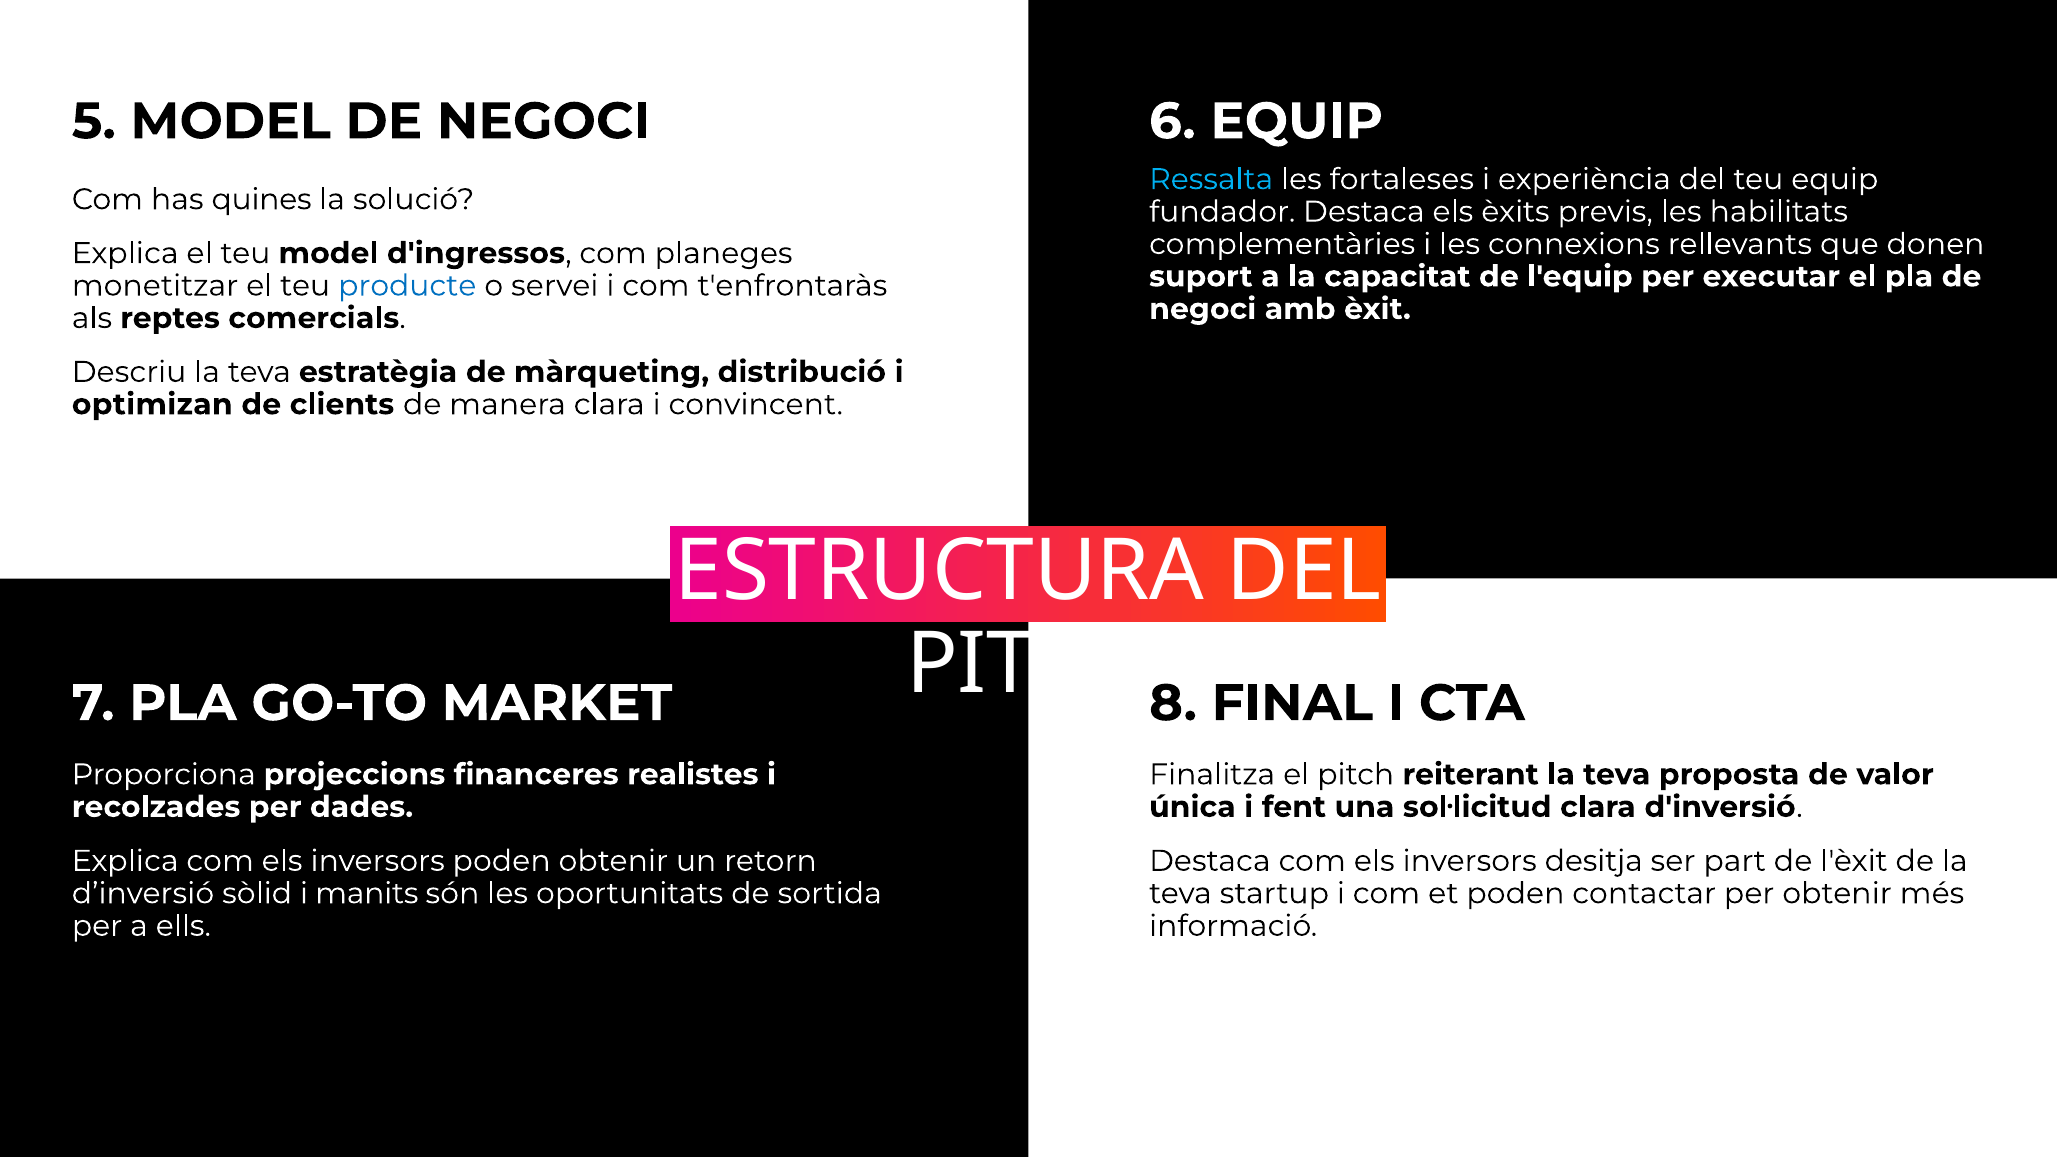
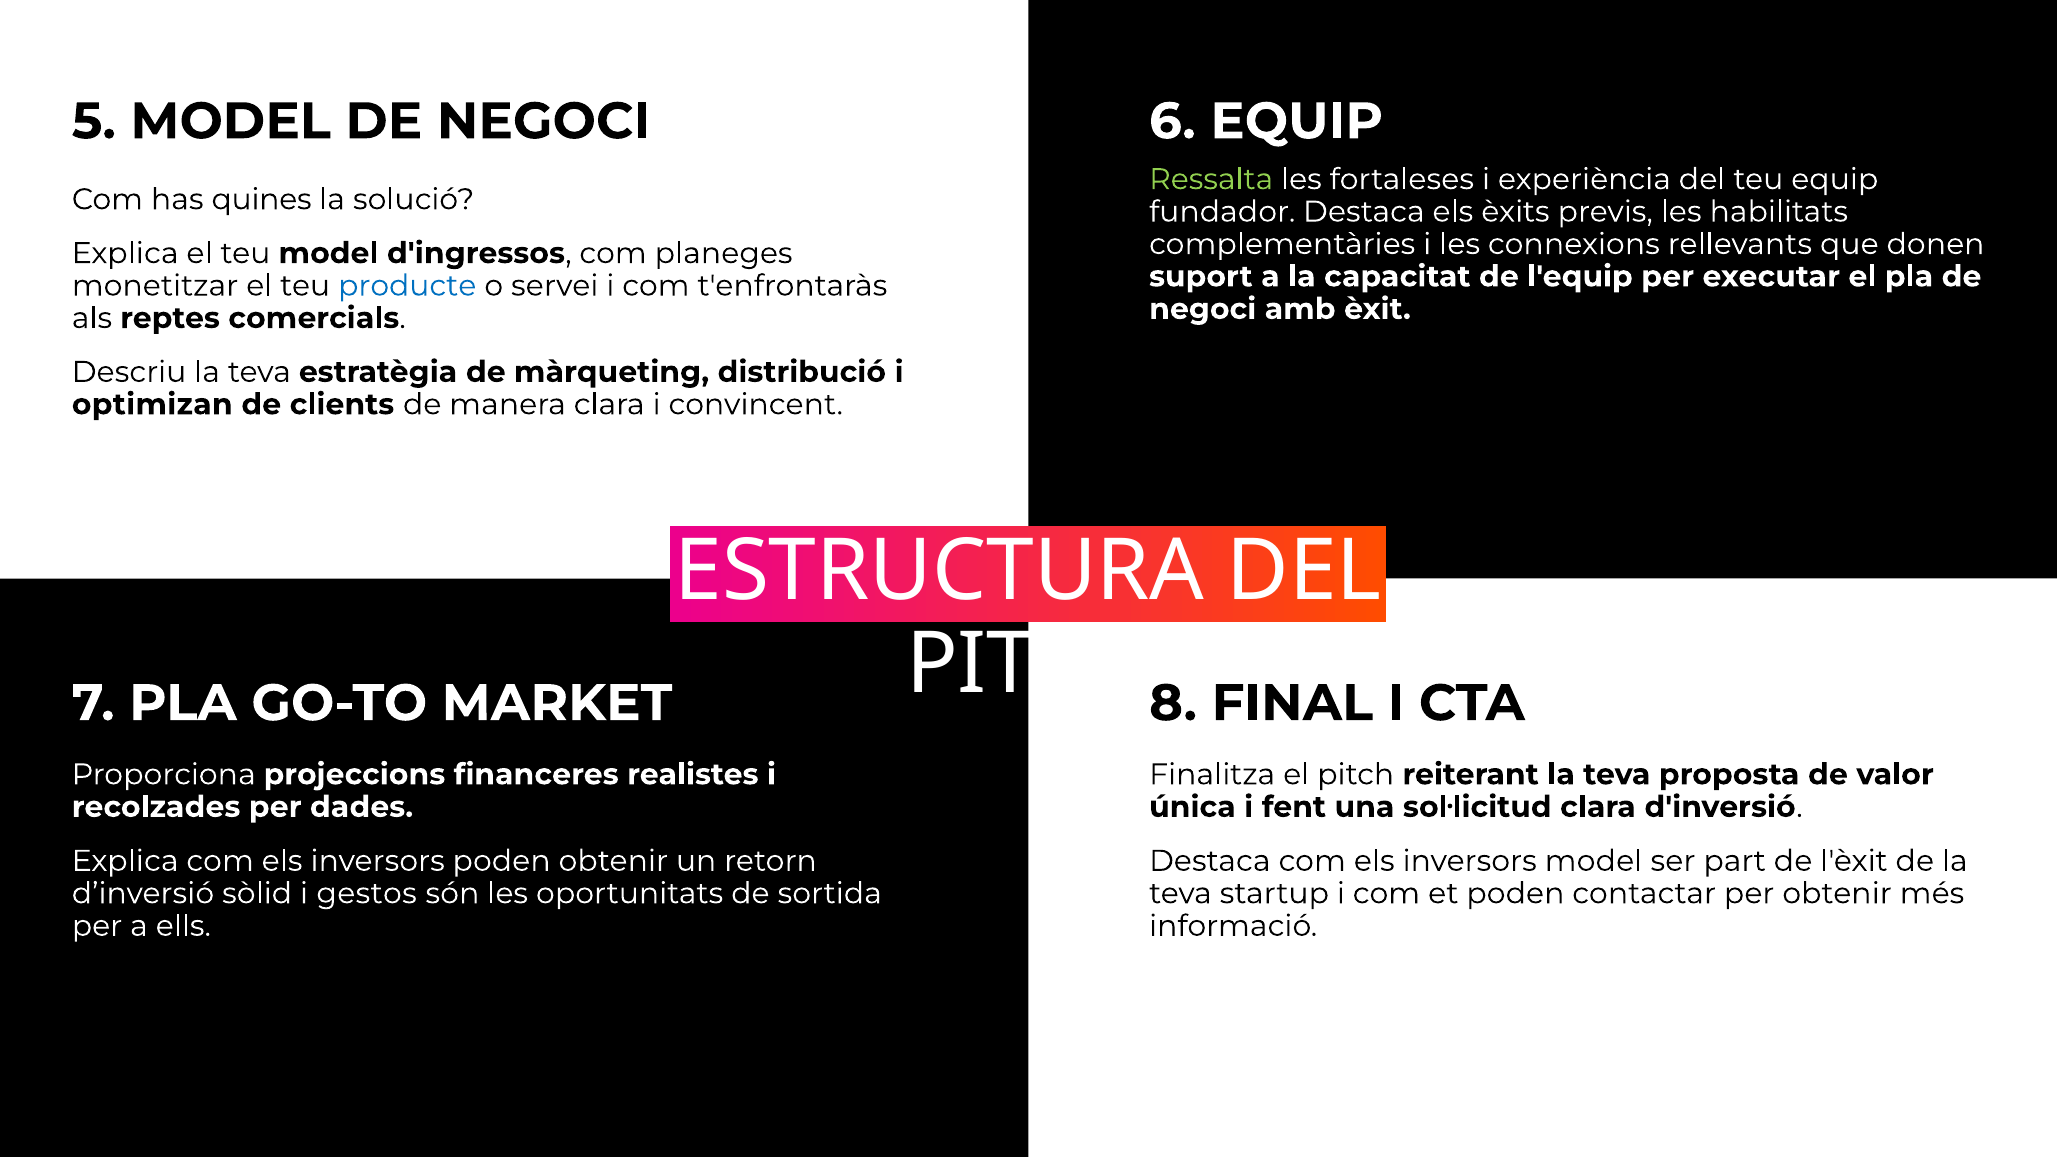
Ressalta colour: light blue -> light green
inversors desitja: desitja -> model
manits: manits -> gestos
